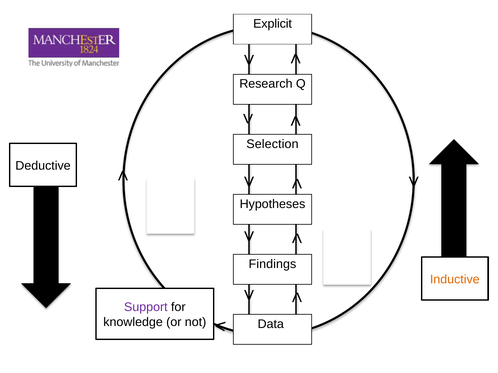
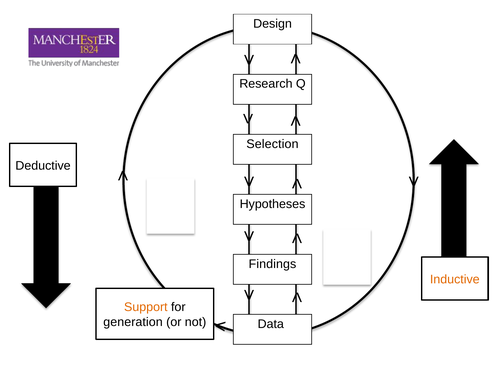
Explicit: Explicit -> Design
Support colour: purple -> orange
knowledge: knowledge -> generation
